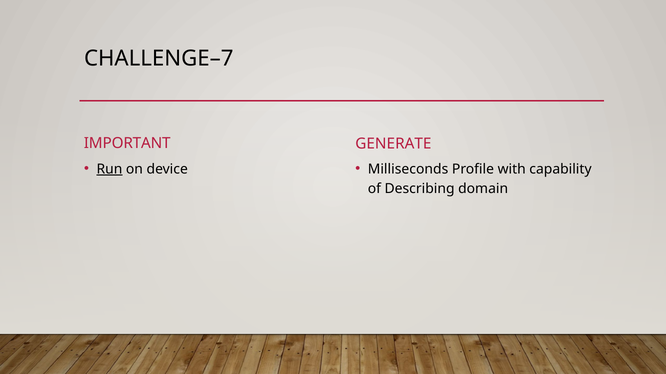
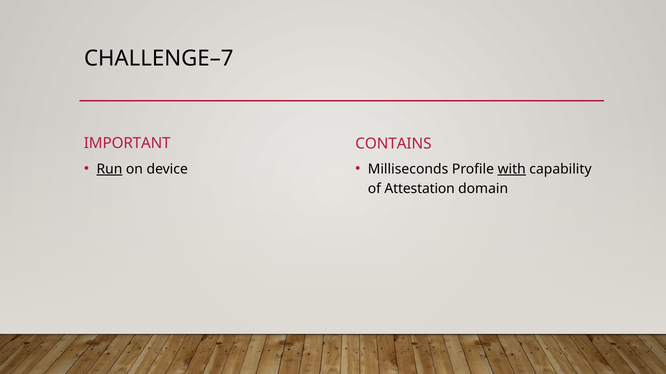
GENERATE: GENERATE -> CONTAINS
with underline: none -> present
Describing: Describing -> Attestation
